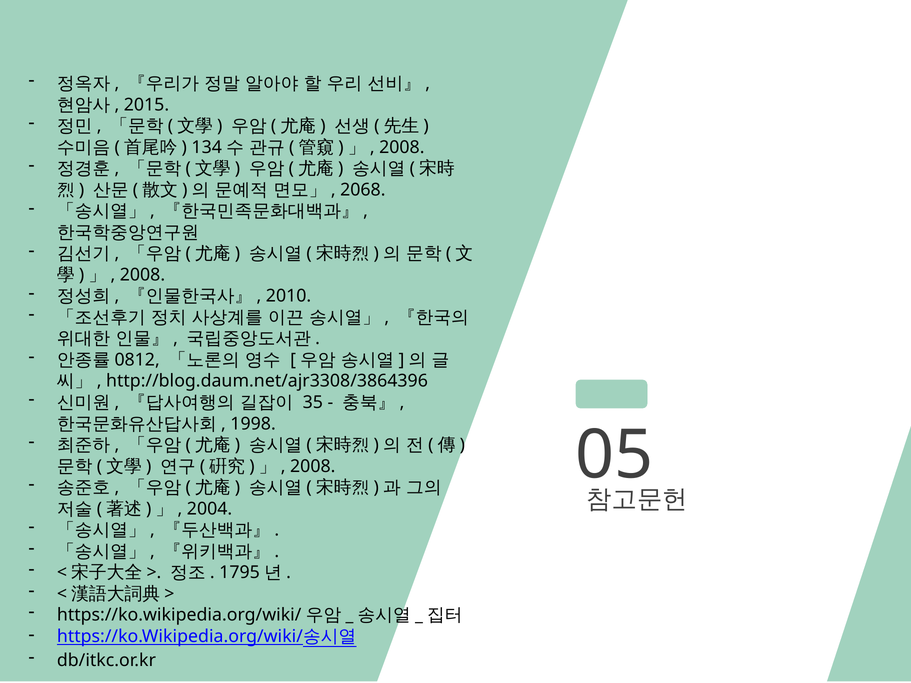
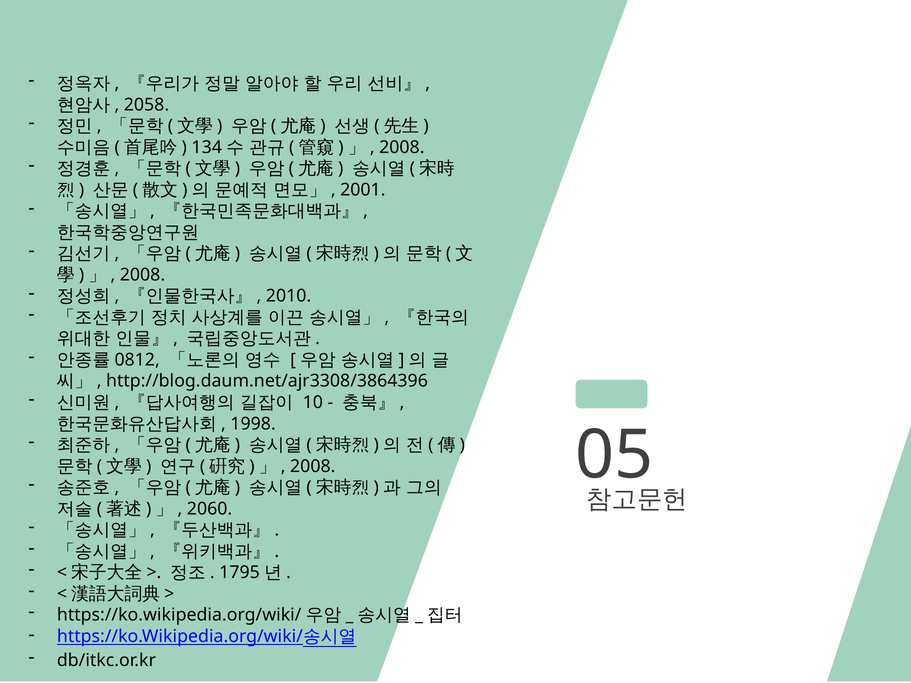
2015: 2015 -> 2058
2068: 2068 -> 2001
35: 35 -> 10
2004: 2004 -> 2060
